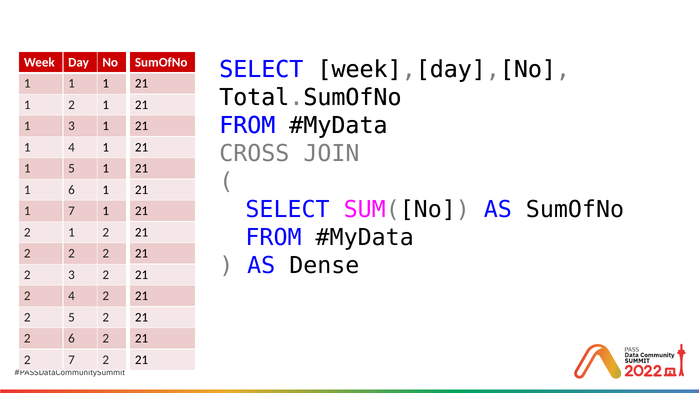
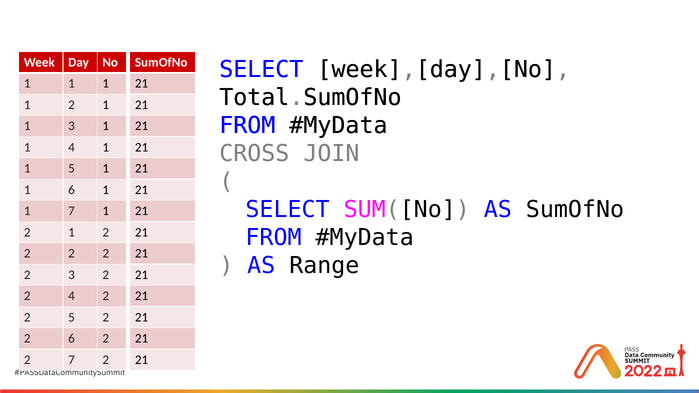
Dense: Dense -> Range
